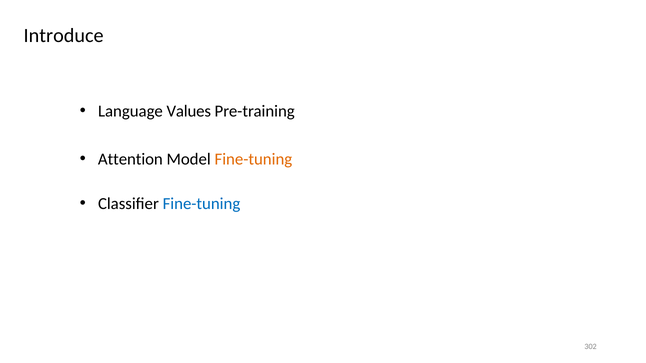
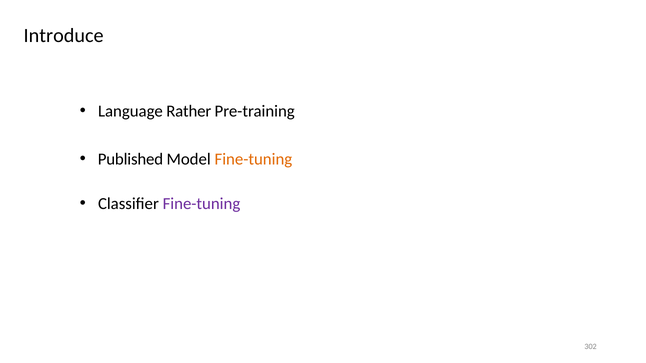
Values: Values -> Rather
Attention: Attention -> Published
Fine-tuning at (201, 204) colour: blue -> purple
